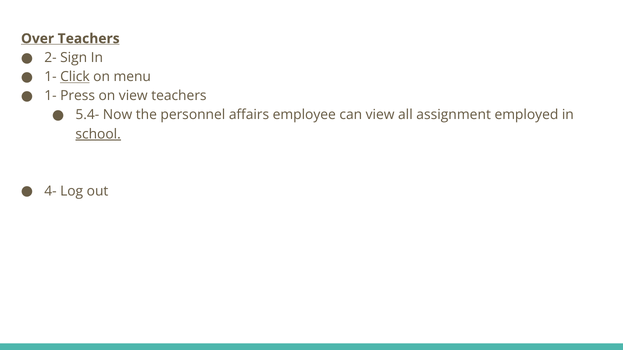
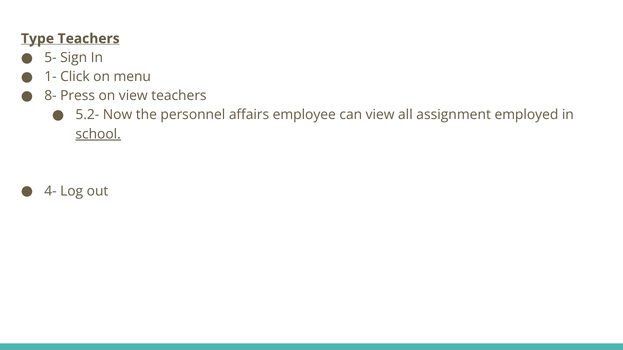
Over: Over -> Type
2-: 2- -> 5-
Click underline: present -> none
1- at (50, 96): 1- -> 8-
5.4-: 5.4- -> 5.2-
